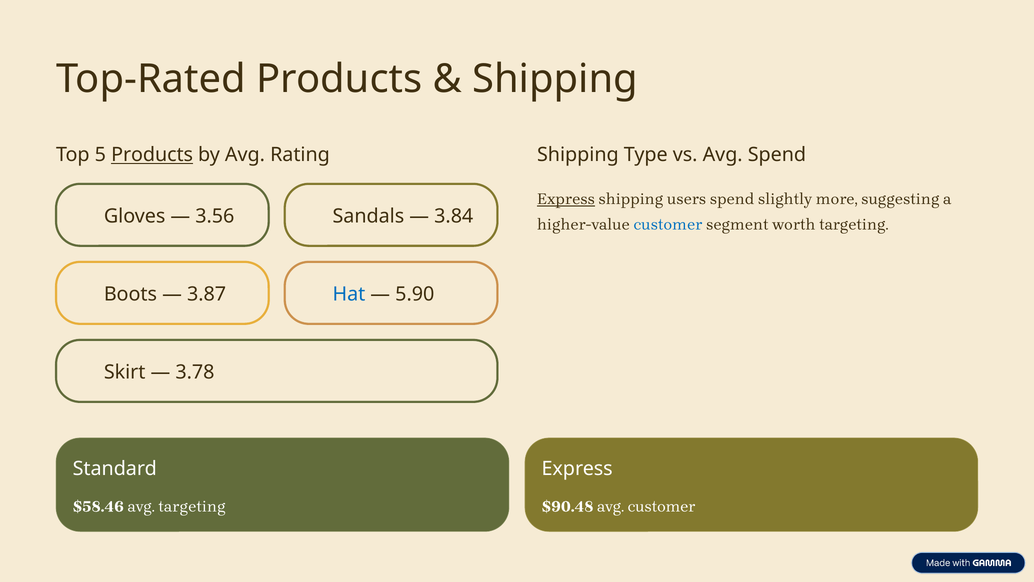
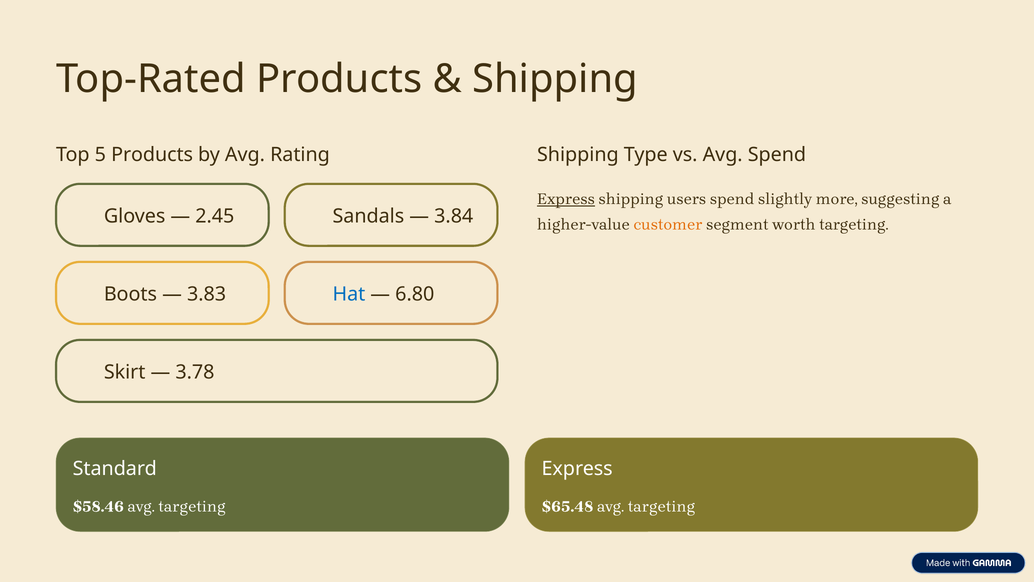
Products at (152, 155) underline: present -> none
3.56: 3.56 -> 2.45
customer at (668, 225) colour: blue -> orange
3.87: 3.87 -> 3.83
5.90: 5.90 -> 6.80
$90.48: $90.48 -> $65.48
customer at (662, 506): customer -> targeting
